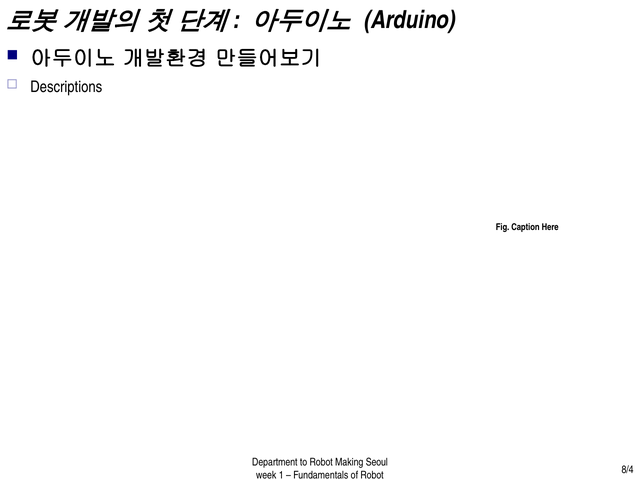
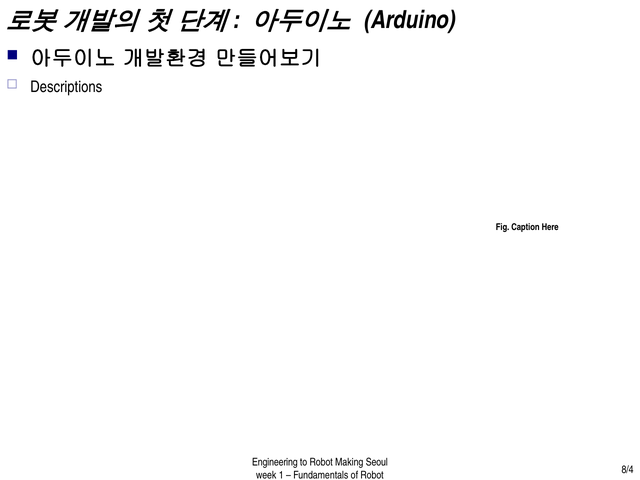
Department: Department -> Engineering
